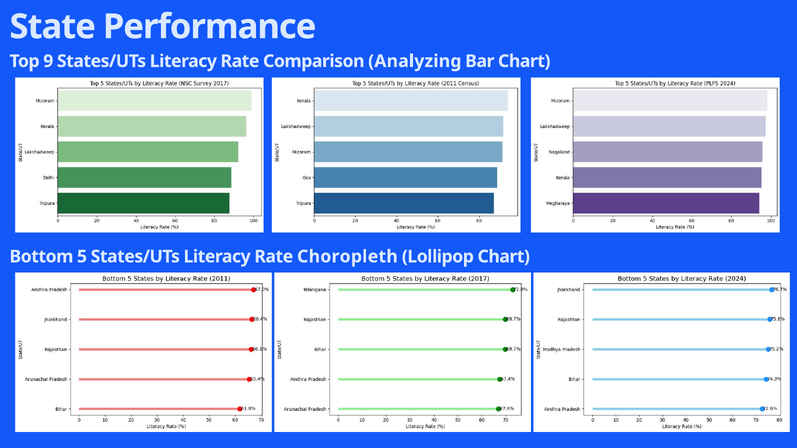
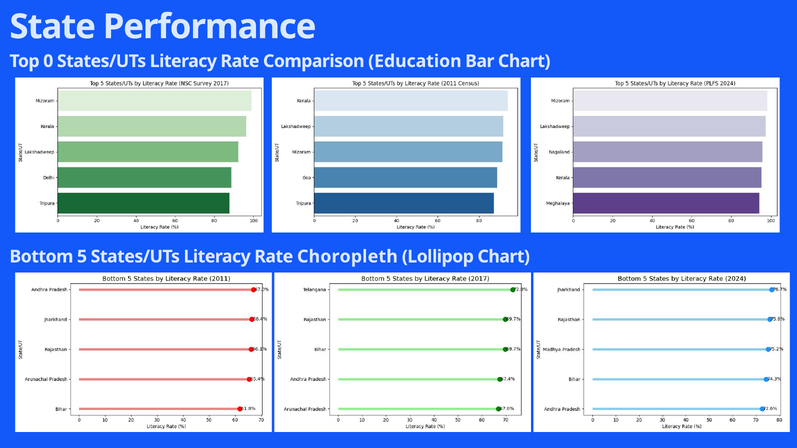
9: 9 -> 0
Analyzing: Analyzing -> Education
